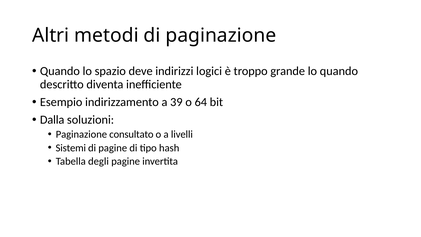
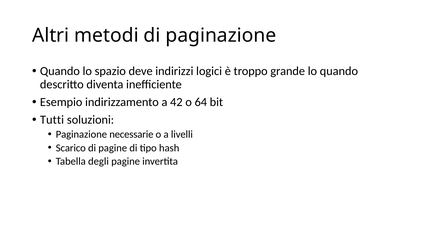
39: 39 -> 42
Dalla: Dalla -> Tutti
consultato: consultato -> necessarie
Sistemi: Sistemi -> Scarico
